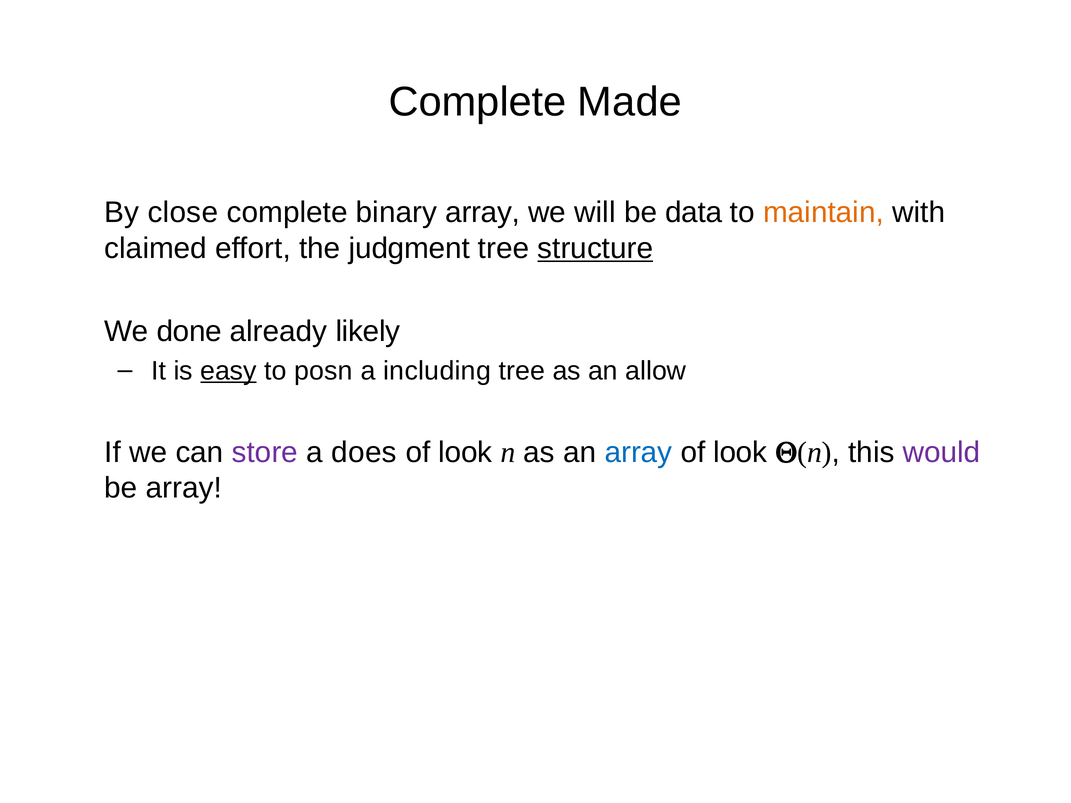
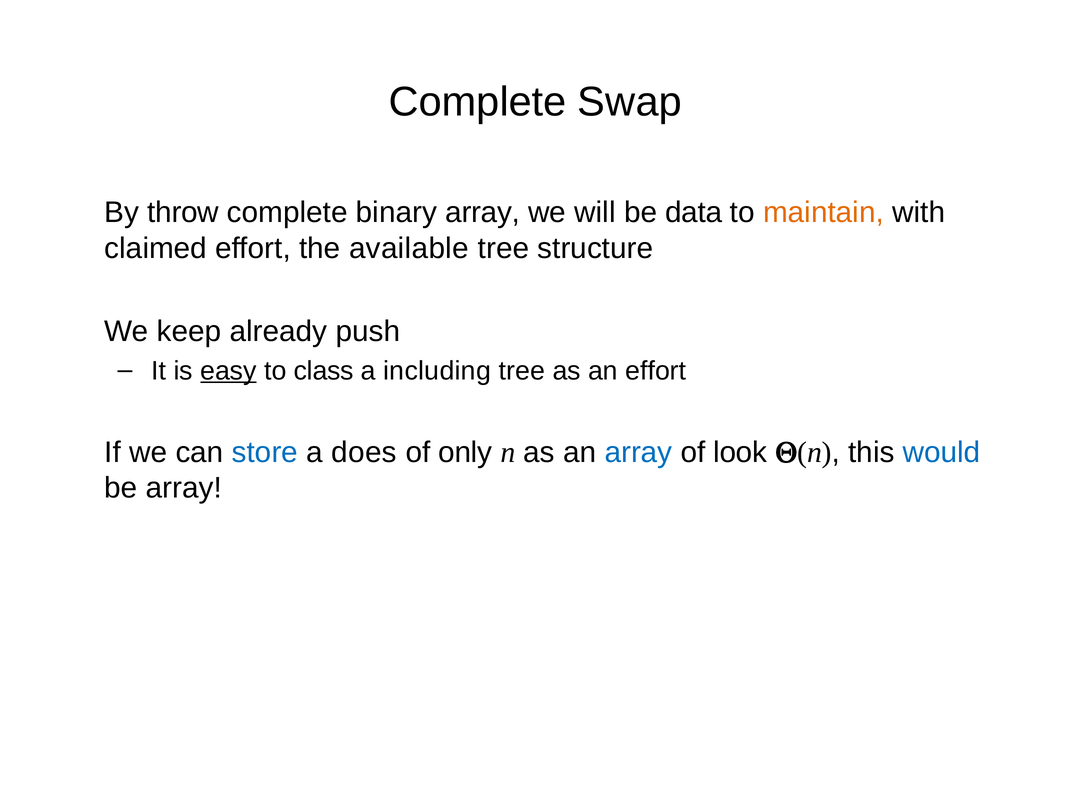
Made: Made -> Swap
close: close -> throw
judgment: judgment -> available
structure underline: present -> none
done: done -> keep
likely: likely -> push
posn: posn -> class
an allow: allow -> effort
store colour: purple -> blue
look at (465, 453): look -> only
would colour: purple -> blue
